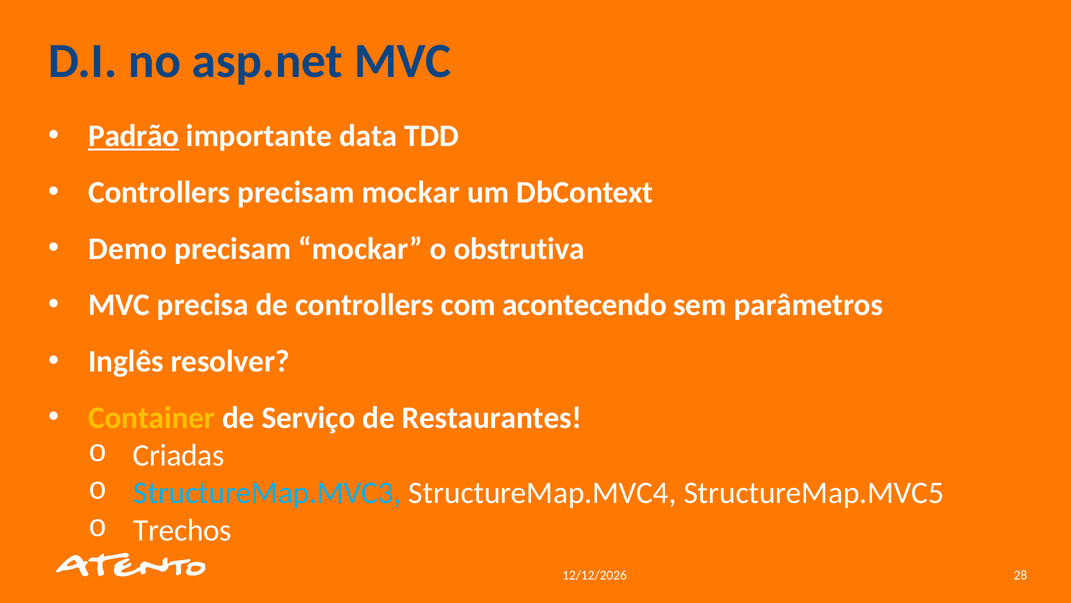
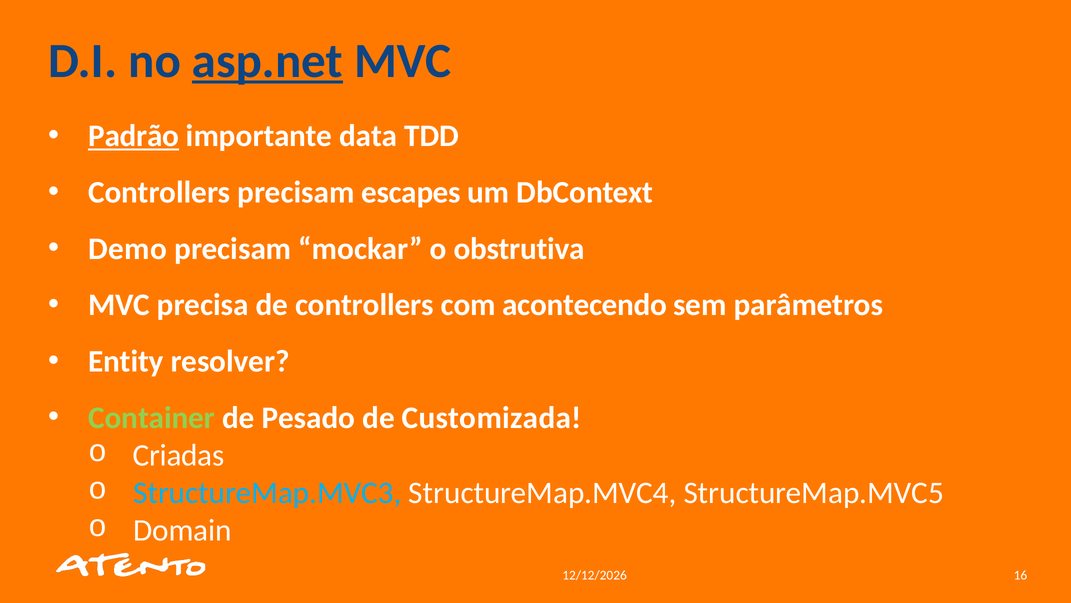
asp.net underline: none -> present
Controllers precisam mockar: mockar -> escapes
Inglês: Inglês -> Entity
Container colour: yellow -> light green
Serviço: Serviço -> Pesado
Restaurantes: Restaurantes -> Customizada
Trechos: Trechos -> Domain
28: 28 -> 16
